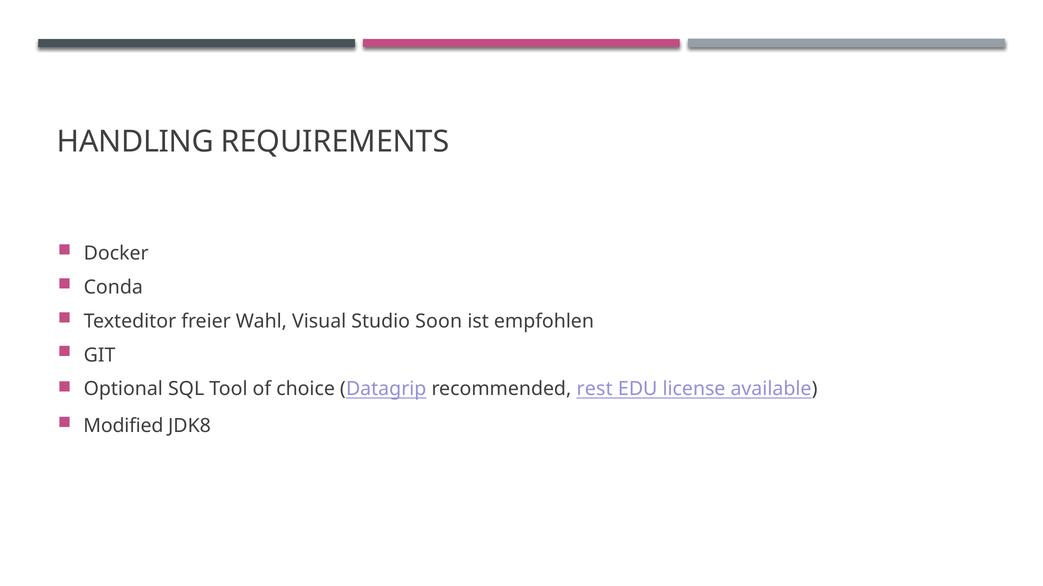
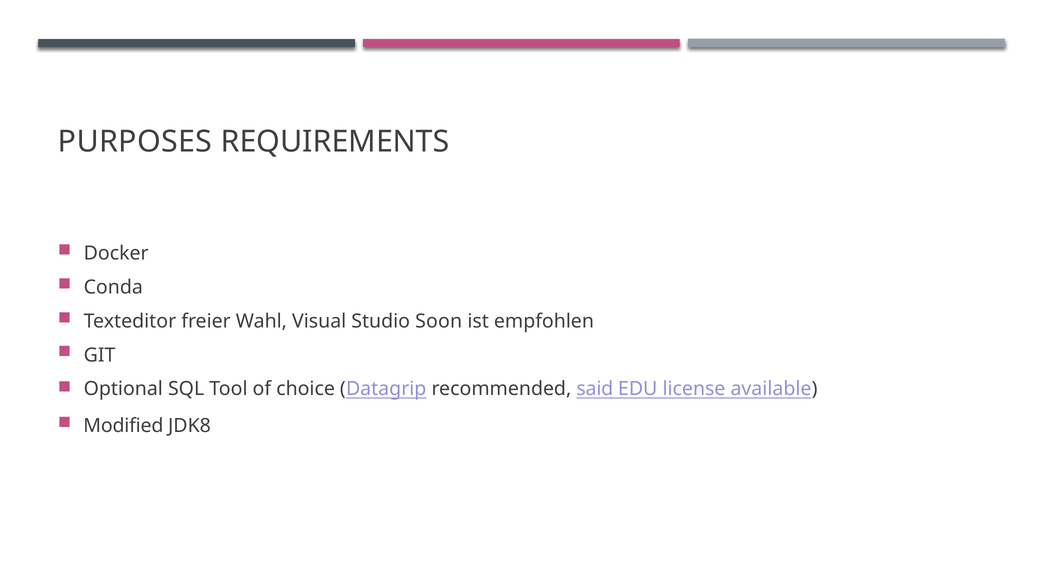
HANDLING: HANDLING -> PURPOSES
rest: rest -> said
